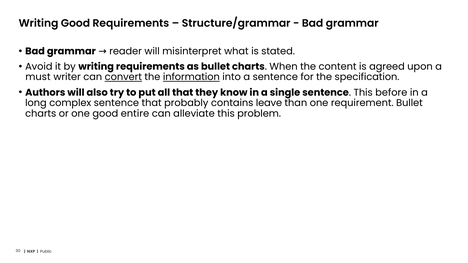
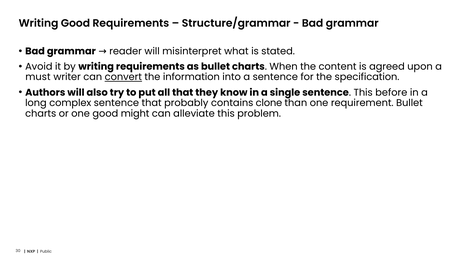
information underline: present -> none
leave: leave -> clone
entire: entire -> might
